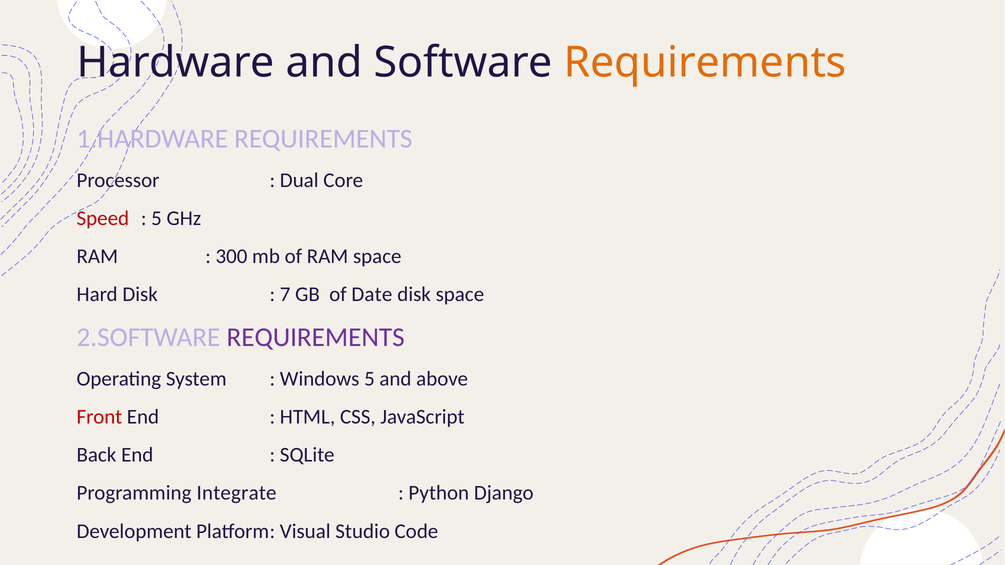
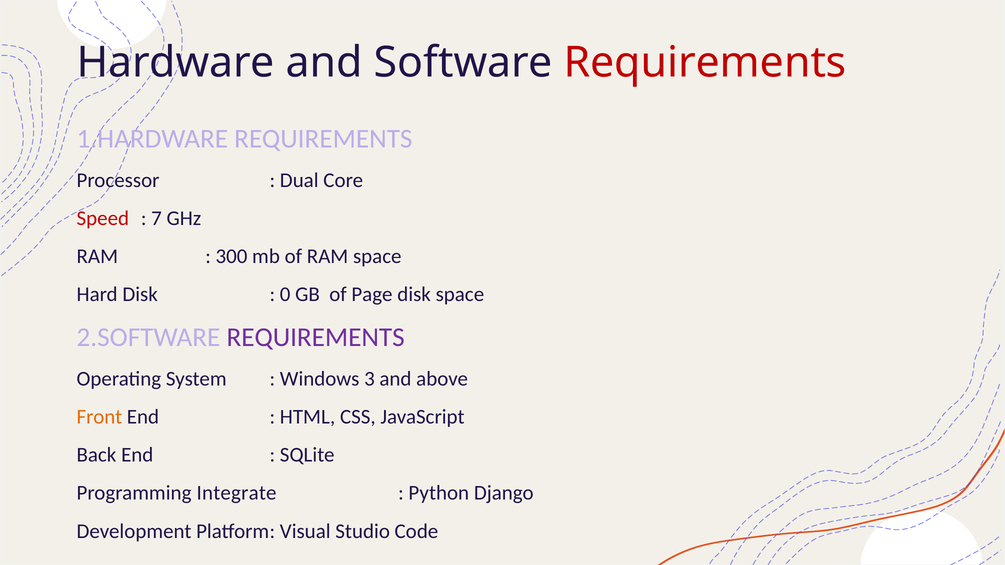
Requirements at (705, 63) colour: orange -> red
5 at (157, 218): 5 -> 7
7: 7 -> 0
Date: Date -> Page
Windows 5: 5 -> 3
Front colour: red -> orange
